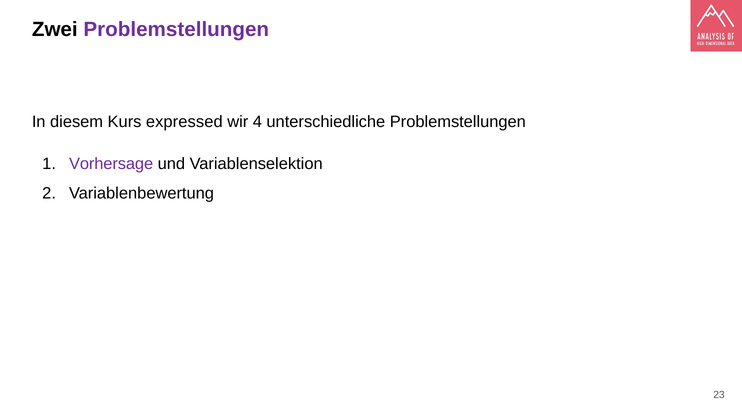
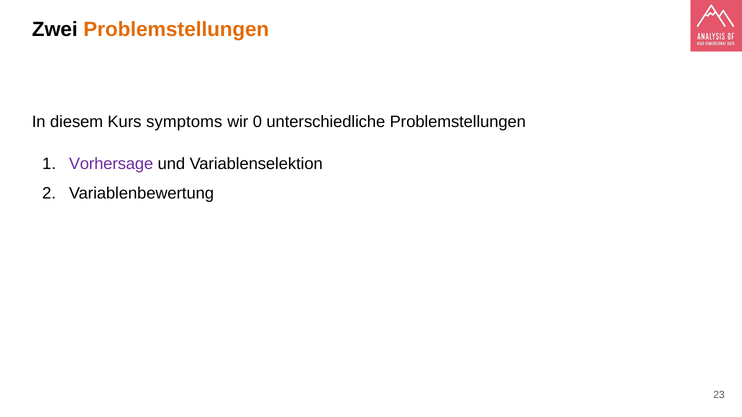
Problemstellungen at (176, 29) colour: purple -> orange
expressed: expressed -> symptoms
4: 4 -> 0
